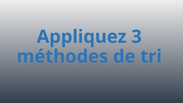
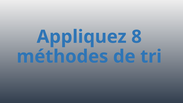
3: 3 -> 8
